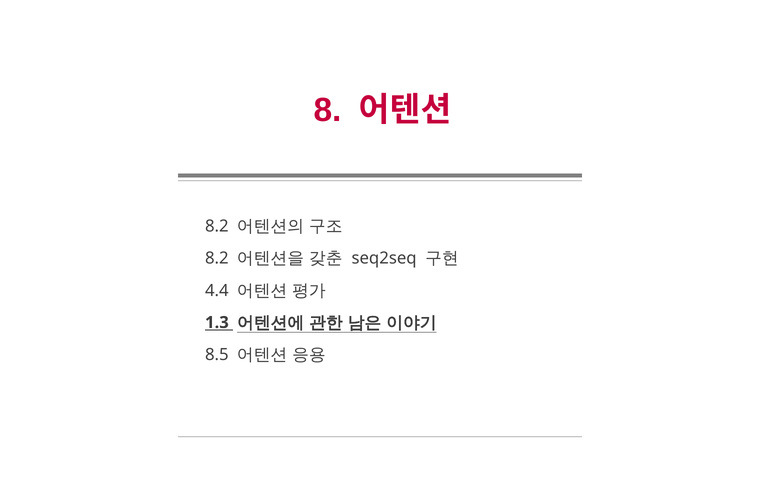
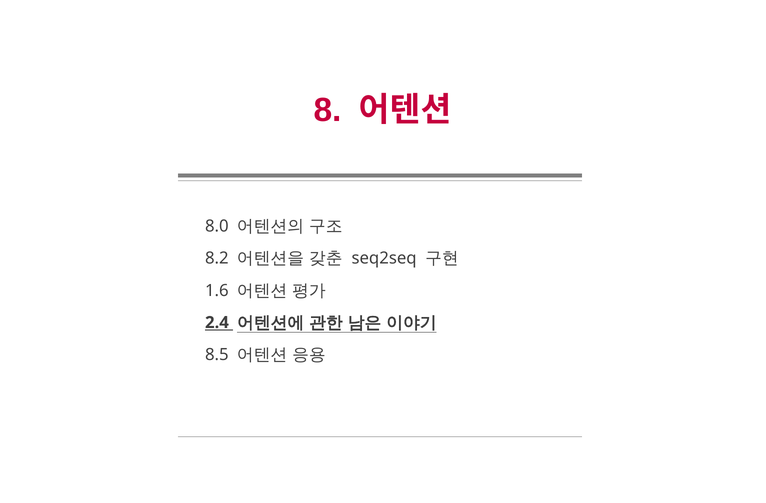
8.2 at (217, 226): 8.2 -> 8.0
4.4: 4.4 -> 1.6
1.3: 1.3 -> 2.4
